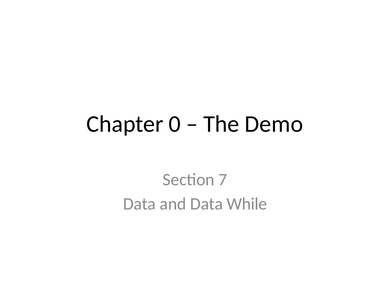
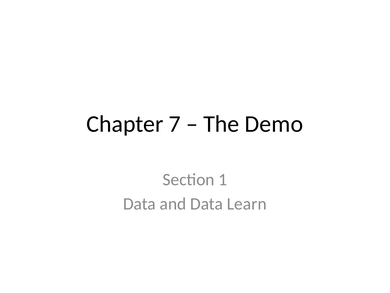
0: 0 -> 7
7: 7 -> 1
While: While -> Learn
